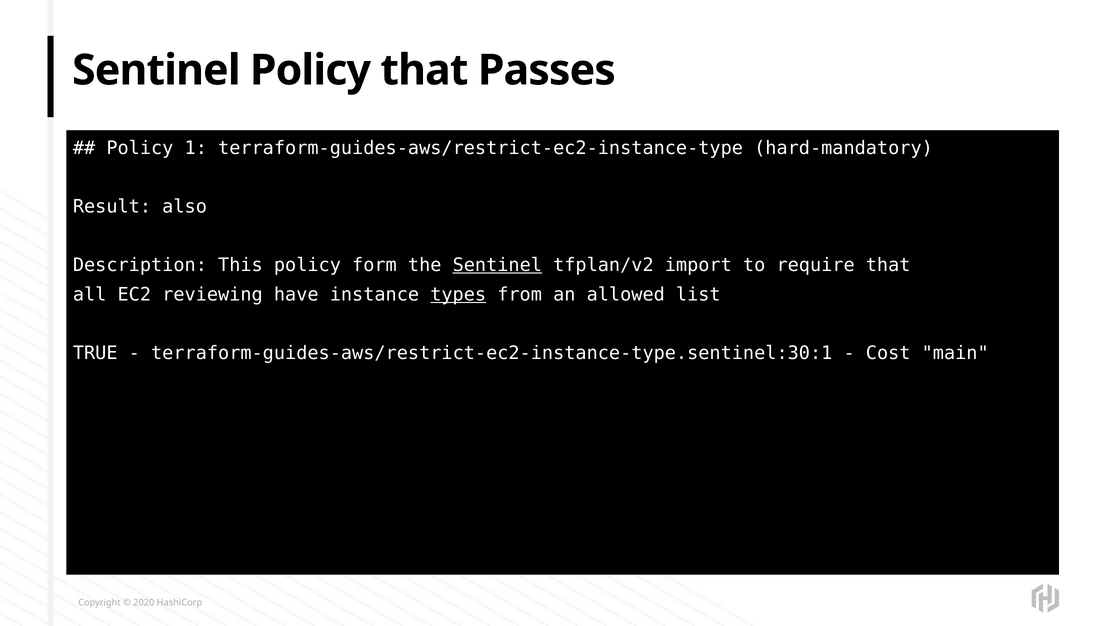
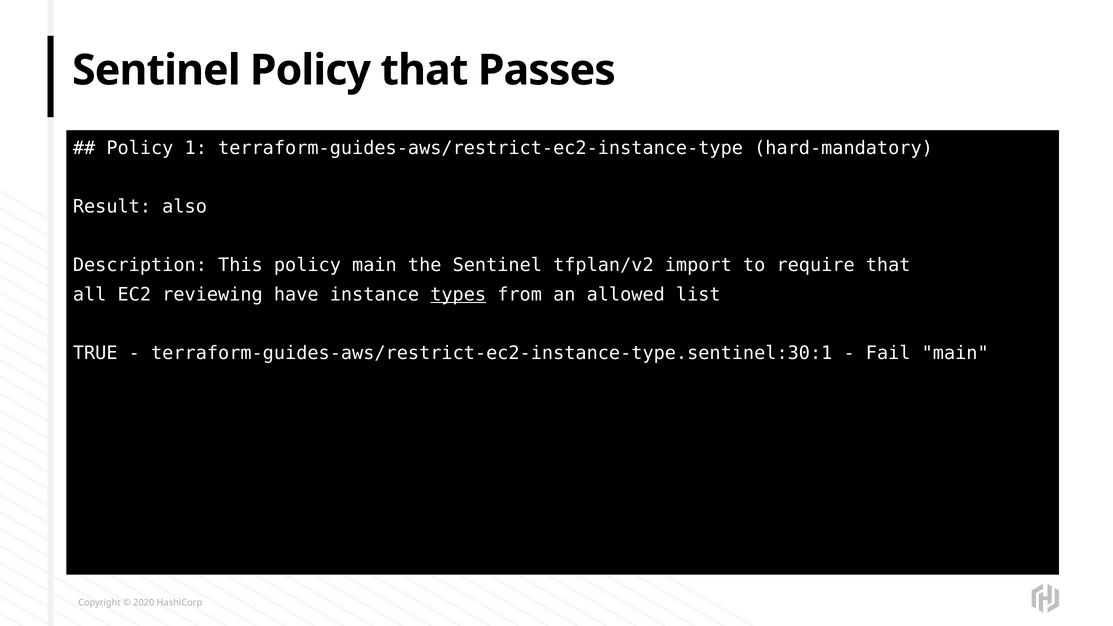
policy form: form -> main
Sentinel at (497, 265) underline: present -> none
Cost: Cost -> Fail
